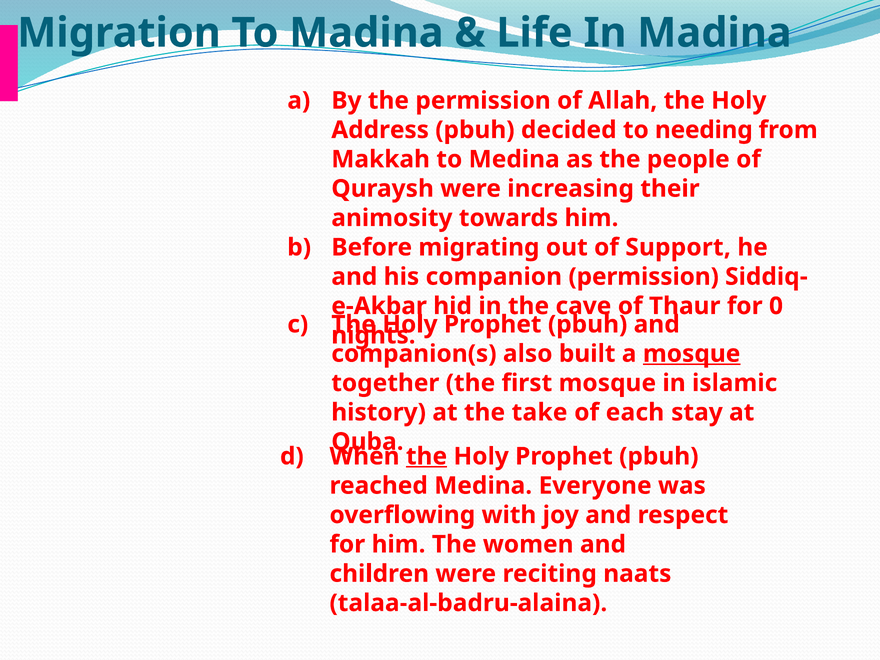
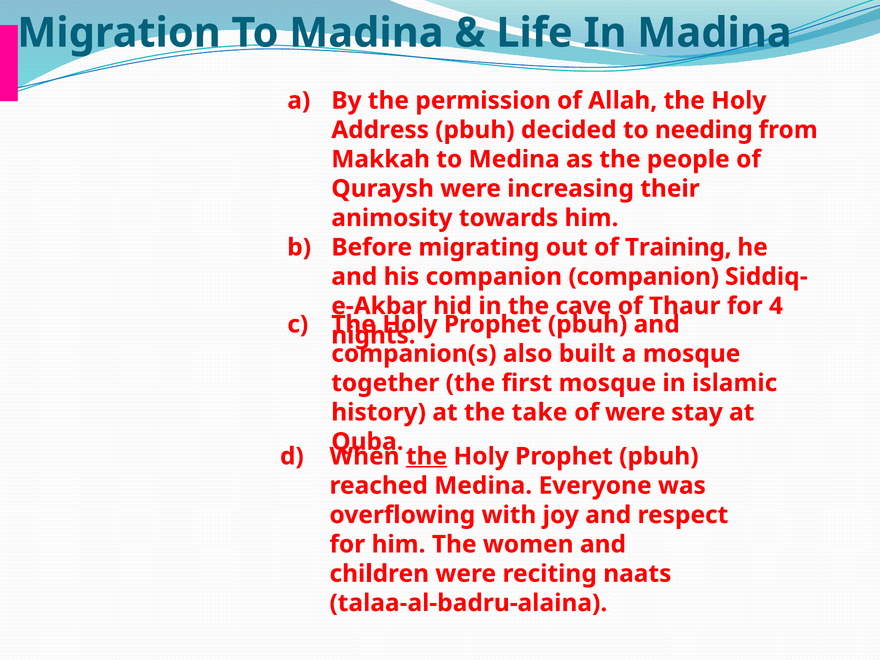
Support: Support -> Training
companion permission: permission -> companion
0: 0 -> 4
mosque at (692, 354) underline: present -> none
of each: each -> were
